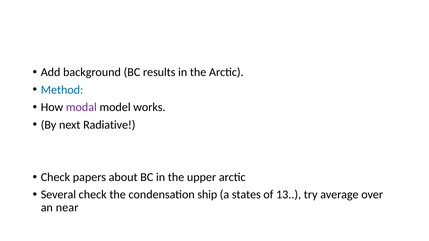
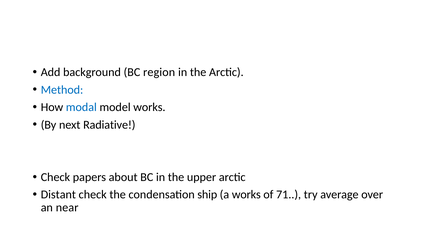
results: results -> region
modal colour: purple -> blue
Several: Several -> Distant
a states: states -> works
13: 13 -> 71
